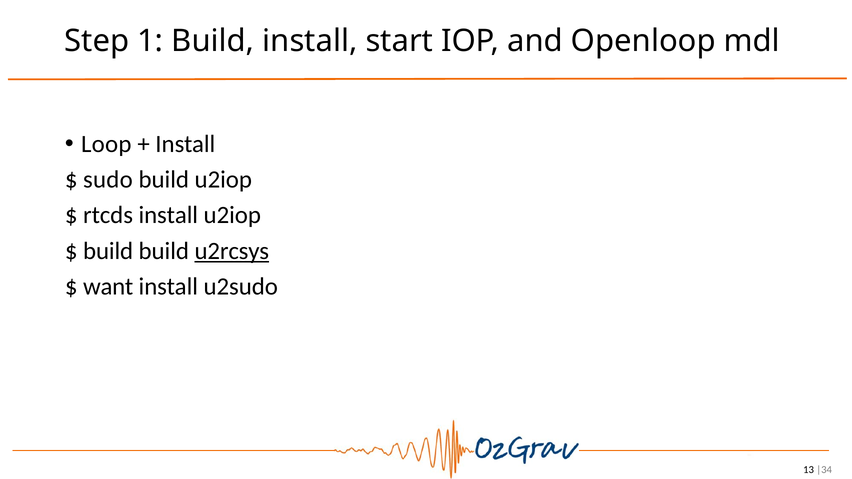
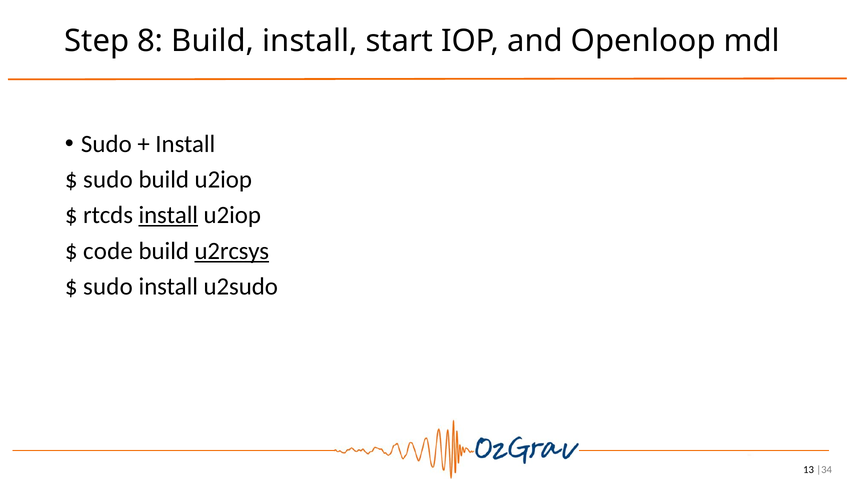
1: 1 -> 8
Loop at (106, 144): Loop -> Sudo
install at (168, 215) underline: none -> present
build at (108, 251): build -> code
want at (108, 287): want -> sudo
